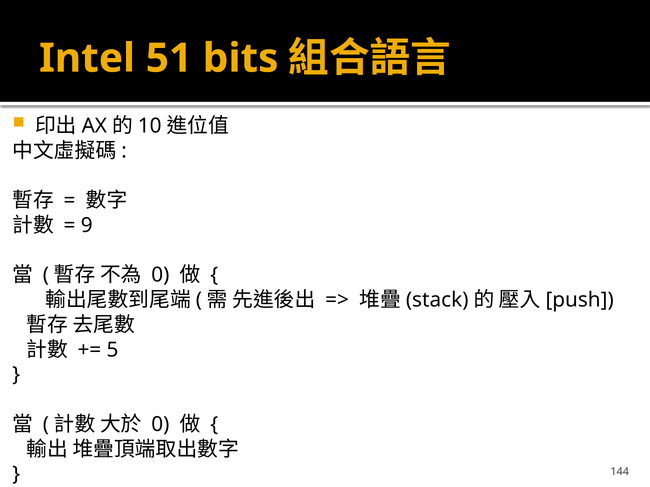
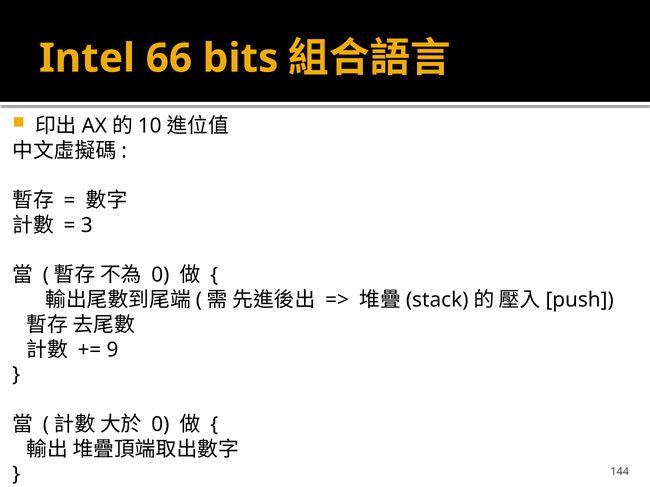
51: 51 -> 66
9: 9 -> 3
5: 5 -> 9
